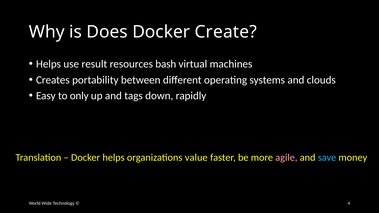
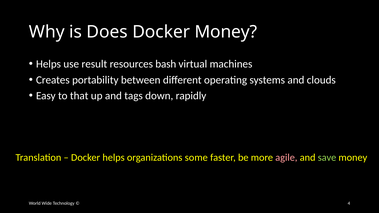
Docker Create: Create -> Money
only: only -> that
value: value -> some
save colour: light blue -> light green
